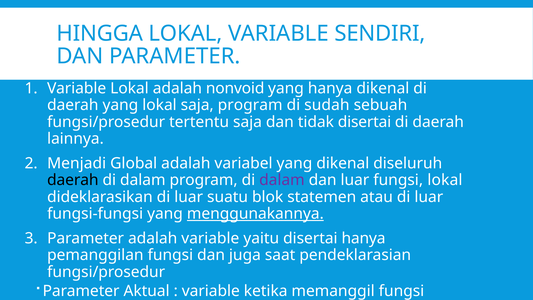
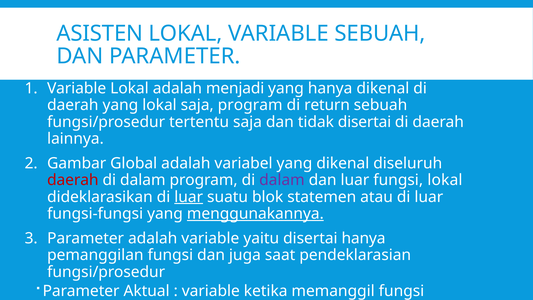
HINGGA: HINGGA -> ASISTEN
VARIABLE SENDIRI: SENDIRI -> SEBUAH
nonvoid: nonvoid -> menjadi
sudah: sudah -> return
Menjadi: Menjadi -> Gambar
daerah at (73, 180) colour: black -> red
luar at (189, 197) underline: none -> present
